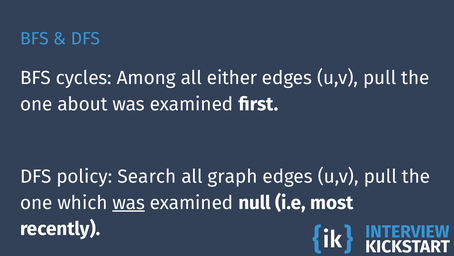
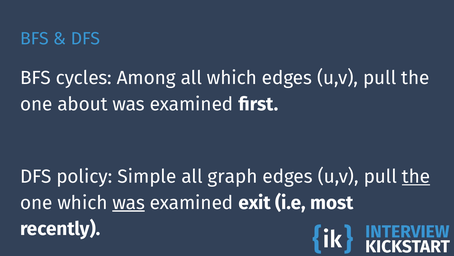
all either: either -> which
Search: Search -> Simple
the at (416, 176) underline: none -> present
null: null -> exit
